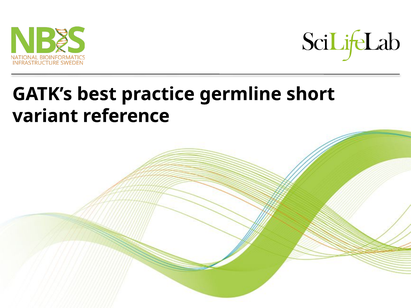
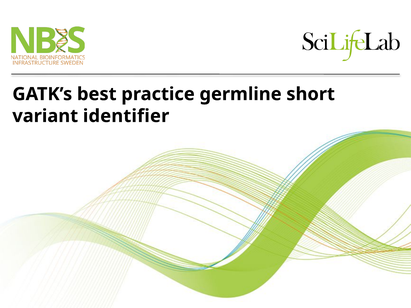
reference: reference -> identifier
